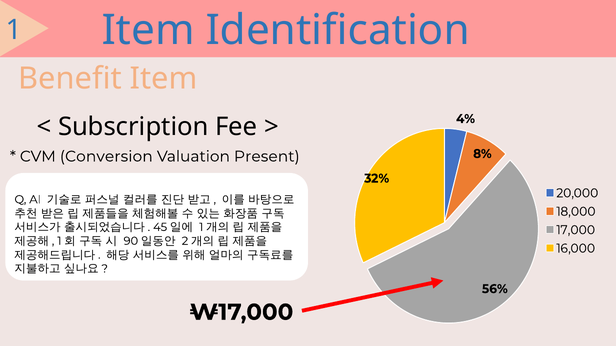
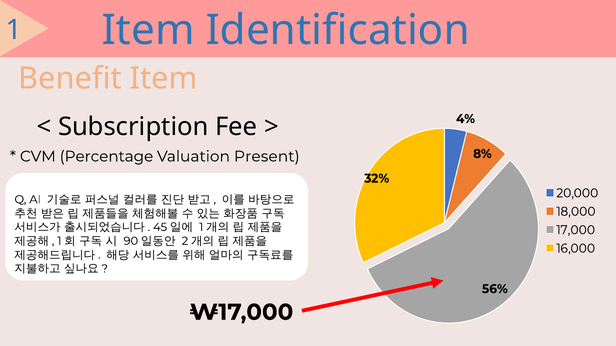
Conversion: Conversion -> Percentage
